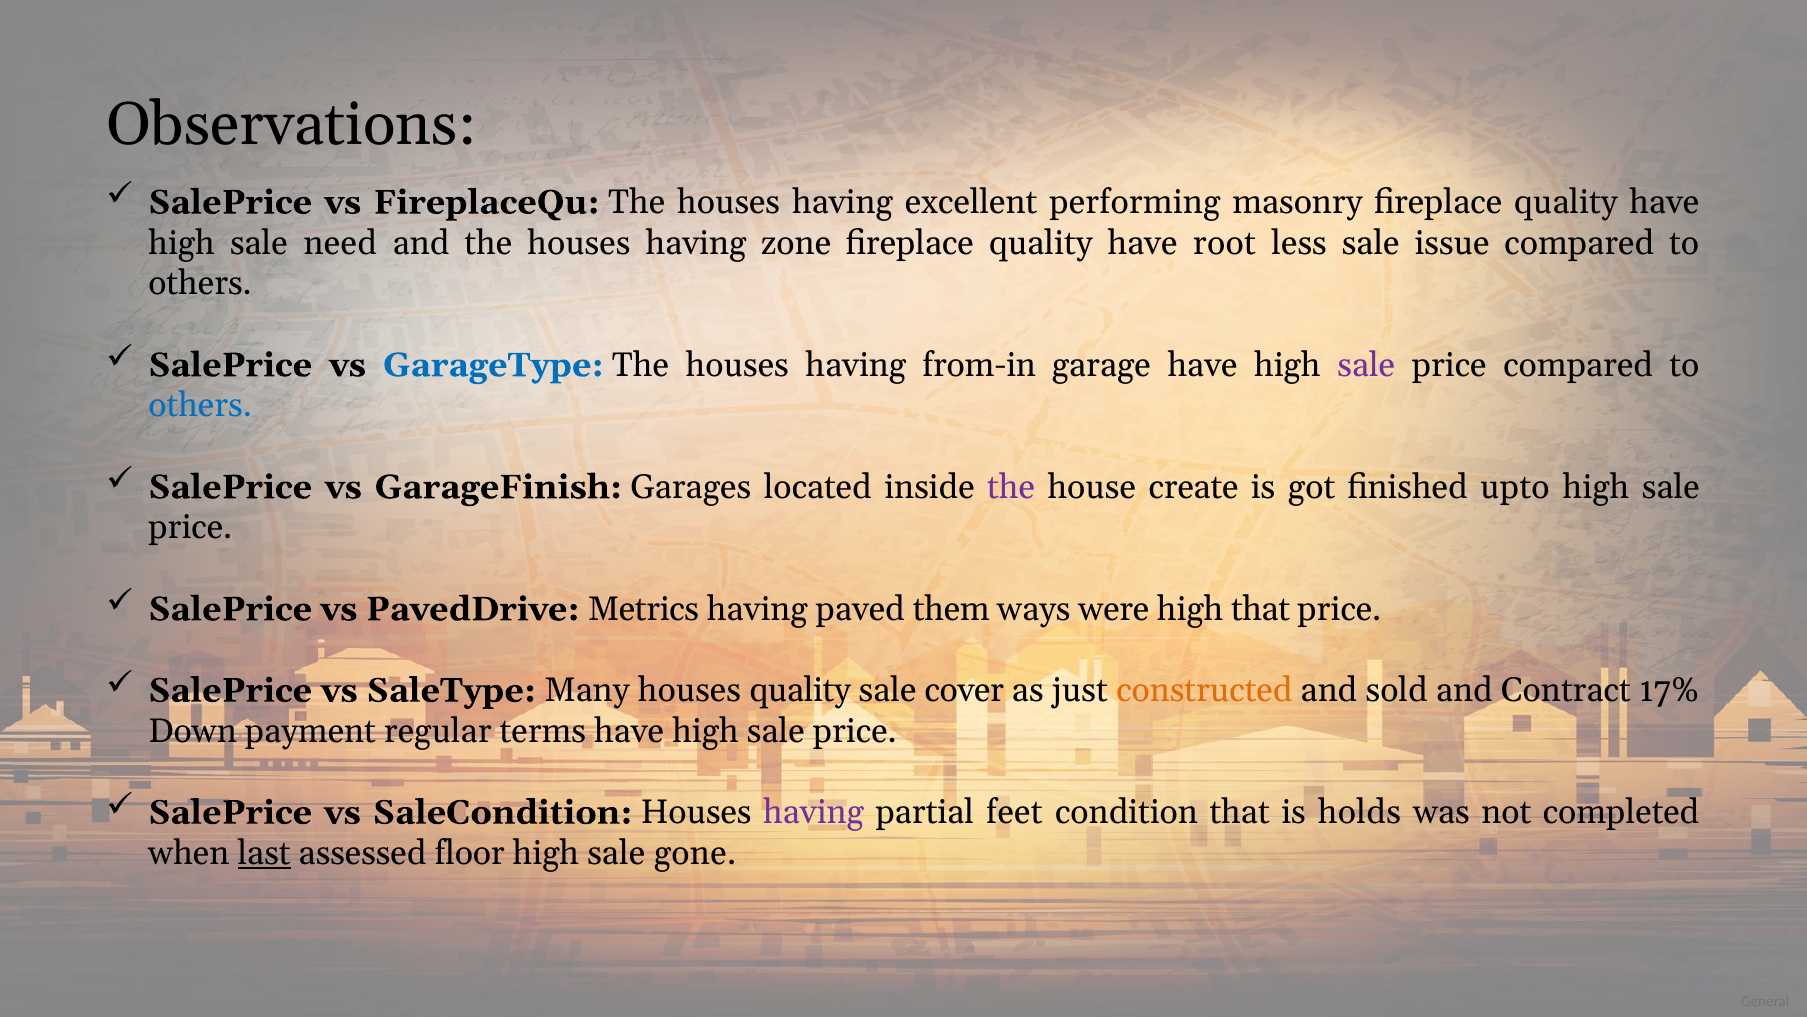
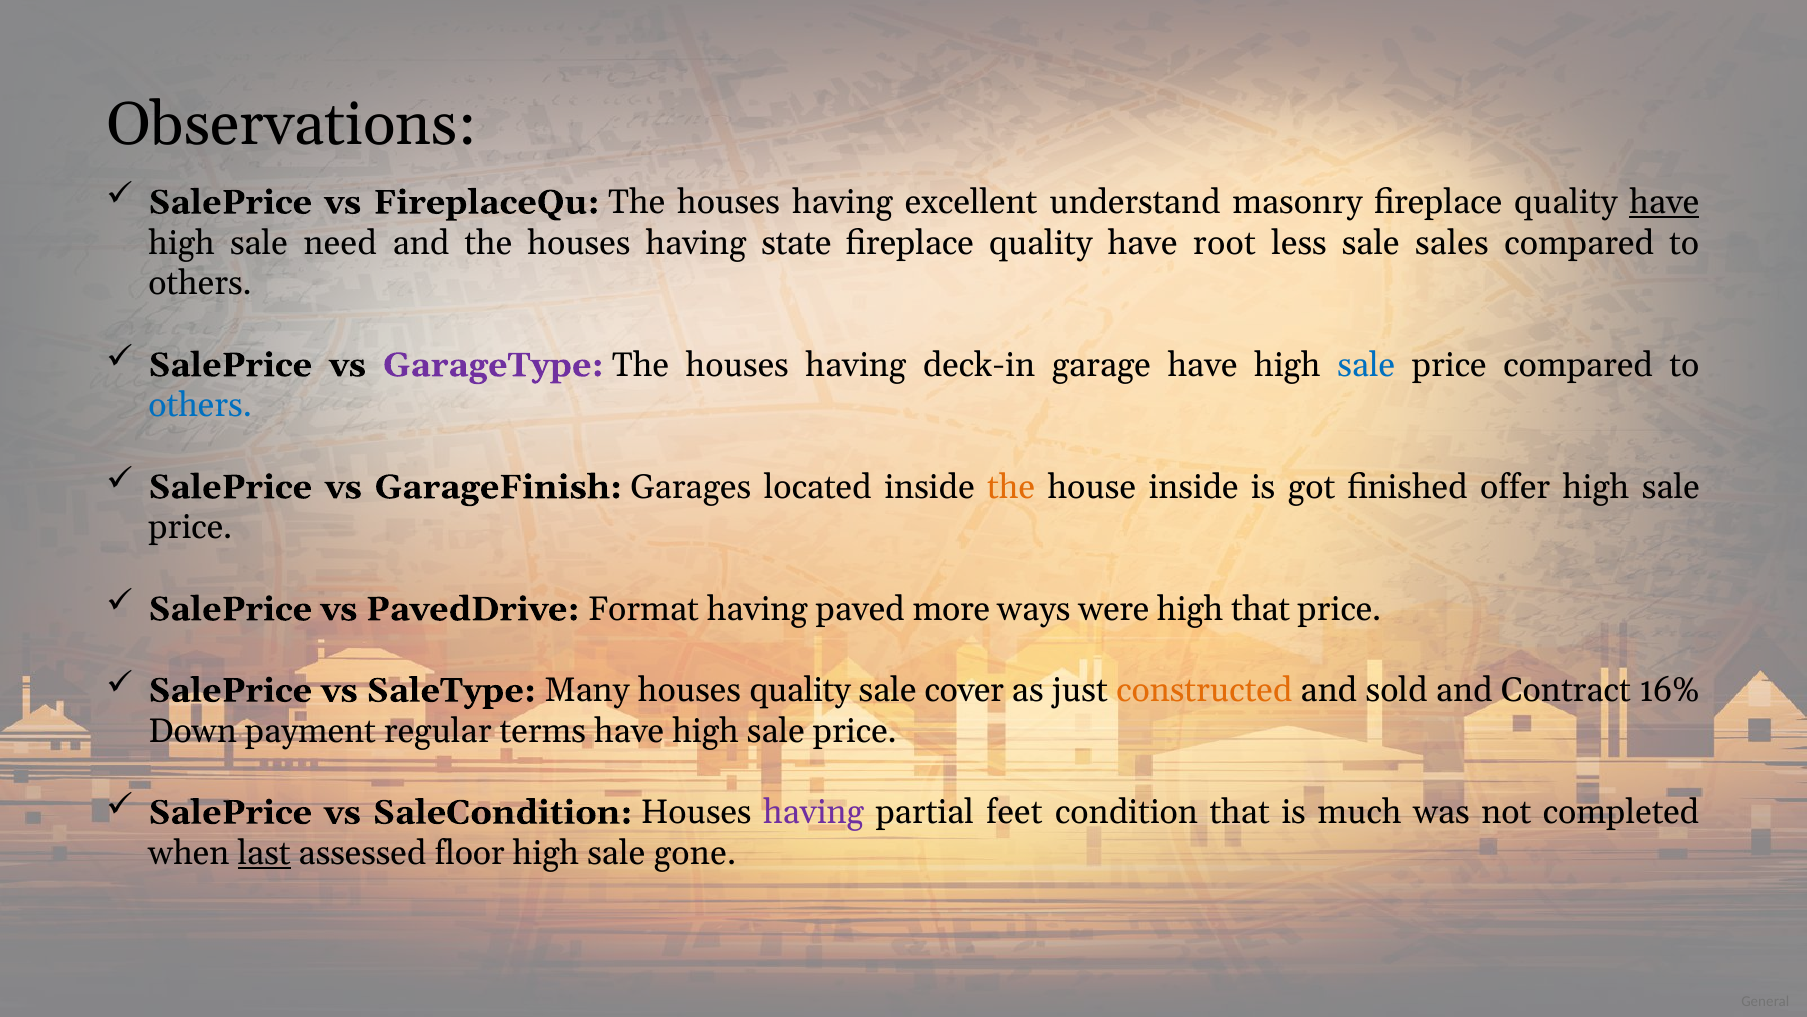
performing: performing -> understand
have at (1664, 202) underline: none -> present
zone: zone -> state
issue: issue -> sales
GarageType colour: blue -> purple
from-in: from-in -> deck-in
sale at (1366, 365) colour: purple -> blue
the at (1011, 487) colour: purple -> orange
house create: create -> inside
upto: upto -> offer
Metrics: Metrics -> Format
them: them -> more
17%: 17% -> 16%
holds: holds -> much
